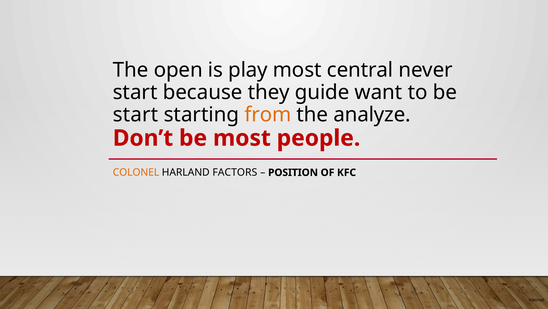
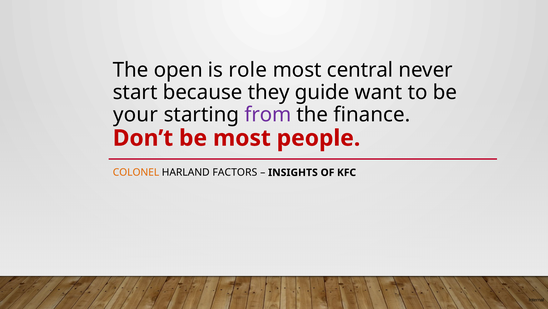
play: play -> role
start at (136, 114): start -> your
from colour: orange -> purple
analyze: analyze -> finance
POSITION: POSITION -> INSIGHTS
